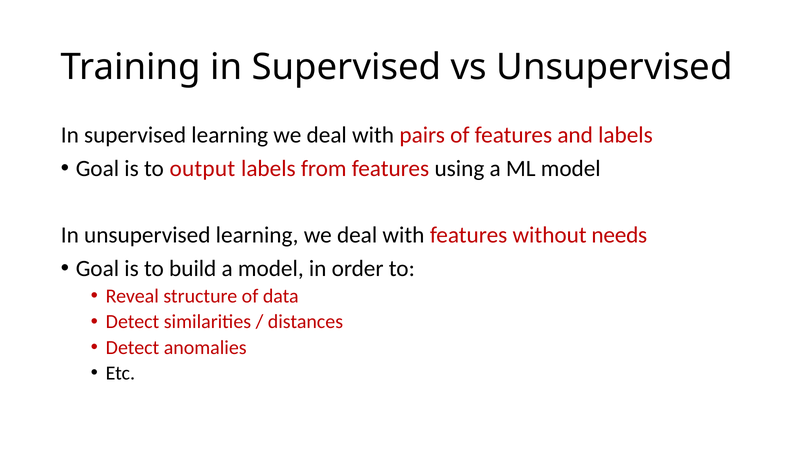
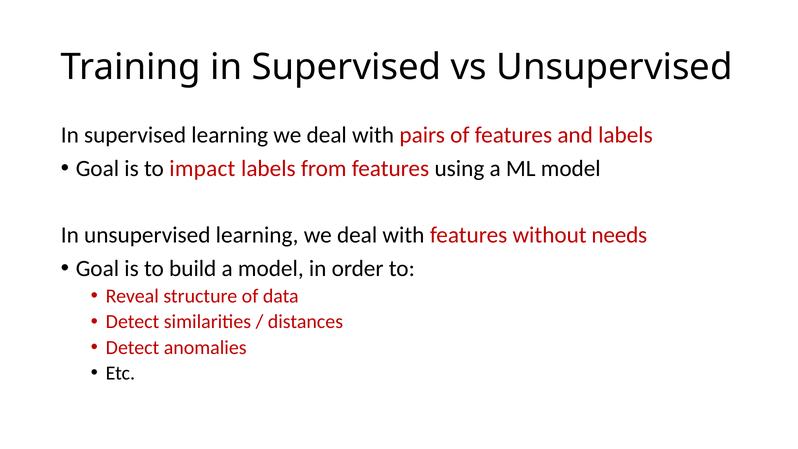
output: output -> impact
